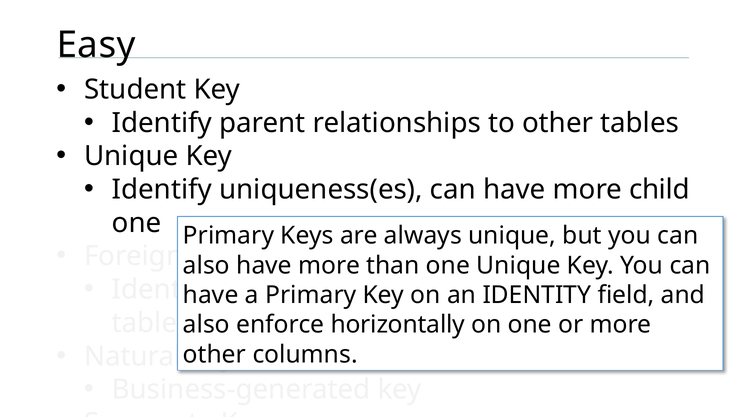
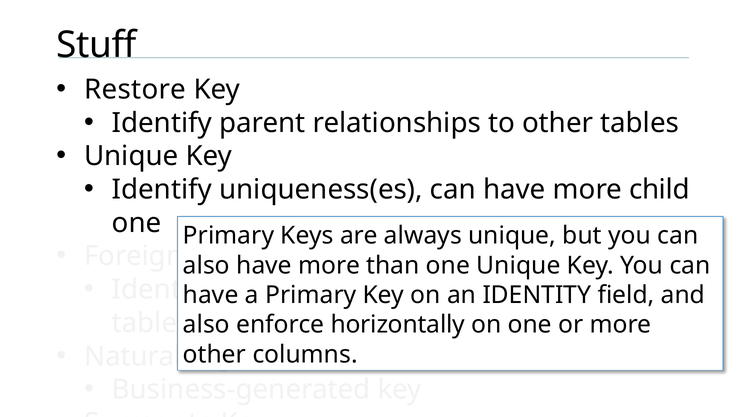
Easy: Easy -> Stuff
Student: Student -> Restore
